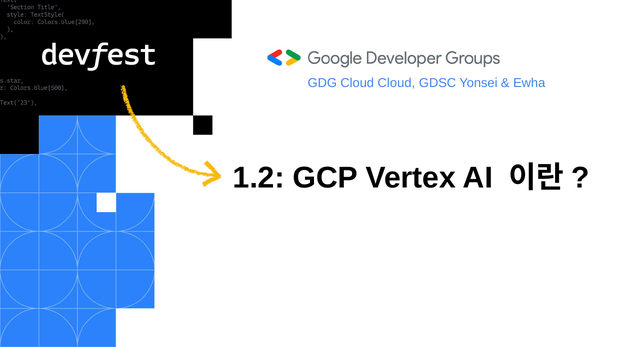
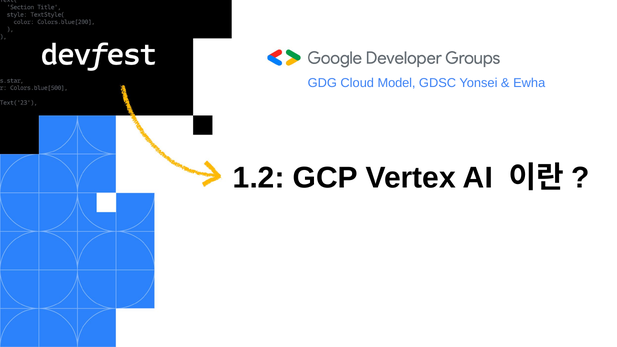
Cloud Cloud: Cloud -> Model
